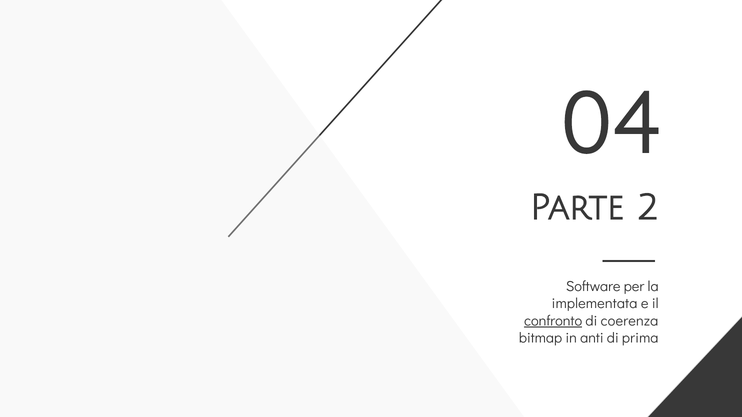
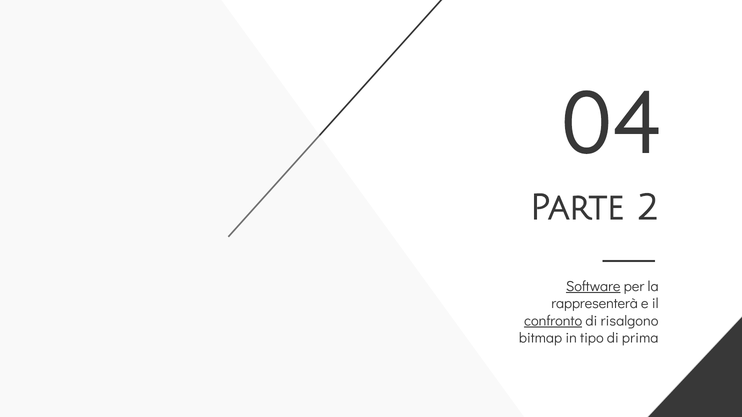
Software underline: none -> present
implementata: implementata -> rappresenterà
coerenza: coerenza -> risalgono
anti: anti -> tipo
